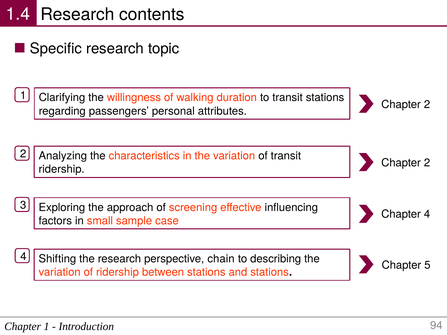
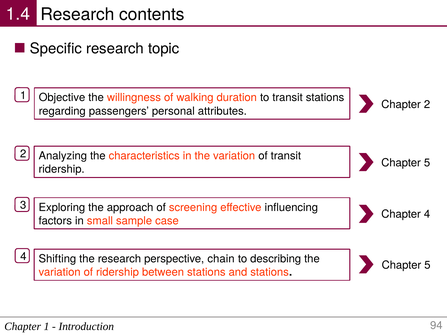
Clarifying: Clarifying -> Objective
2 at (427, 163): 2 -> 5
